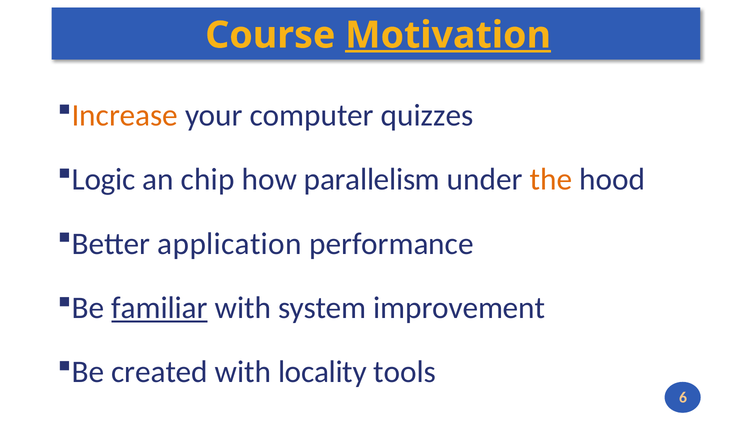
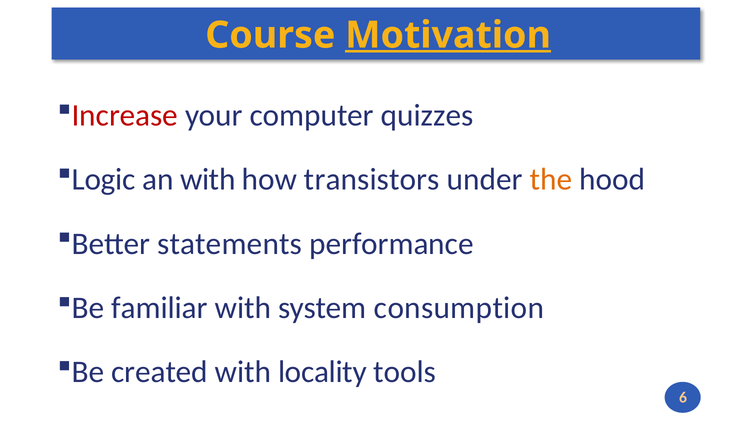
Increase colour: orange -> red
an chip: chip -> with
parallelism: parallelism -> transistors
application: application -> statements
familiar underline: present -> none
improvement: improvement -> consumption
